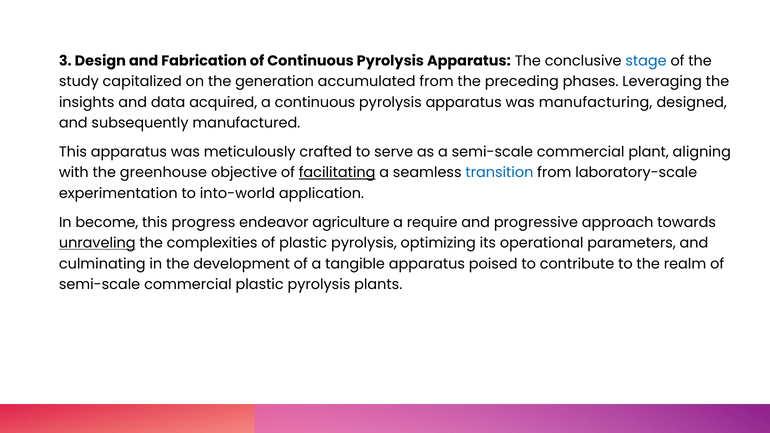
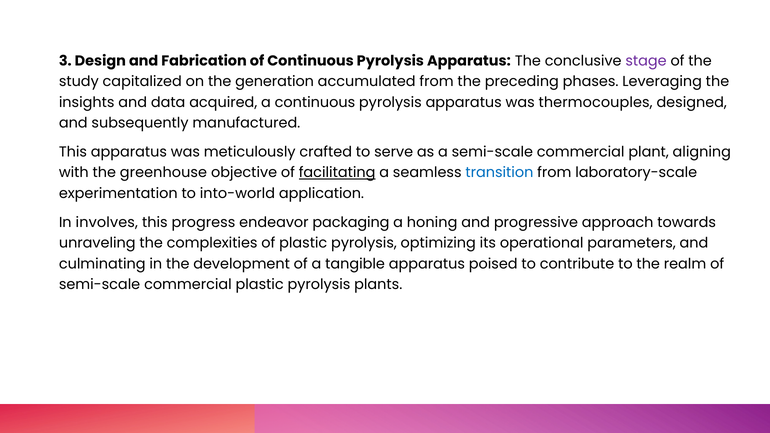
stage colour: blue -> purple
manufacturing: manufacturing -> thermocouples
become: become -> involves
agriculture: agriculture -> packaging
require: require -> honing
unraveling underline: present -> none
